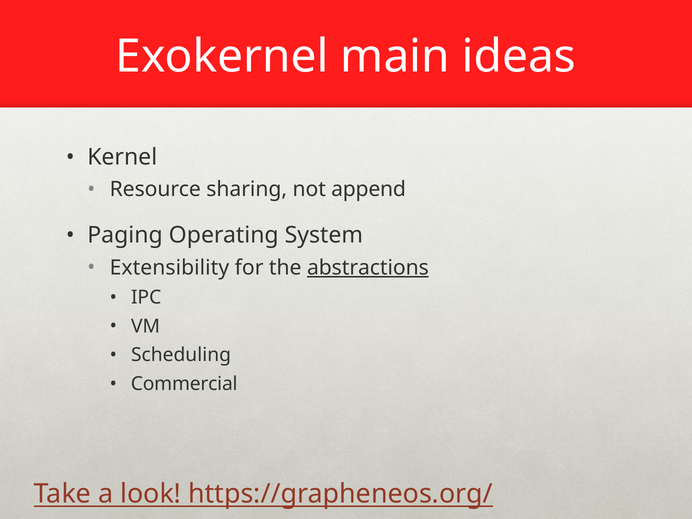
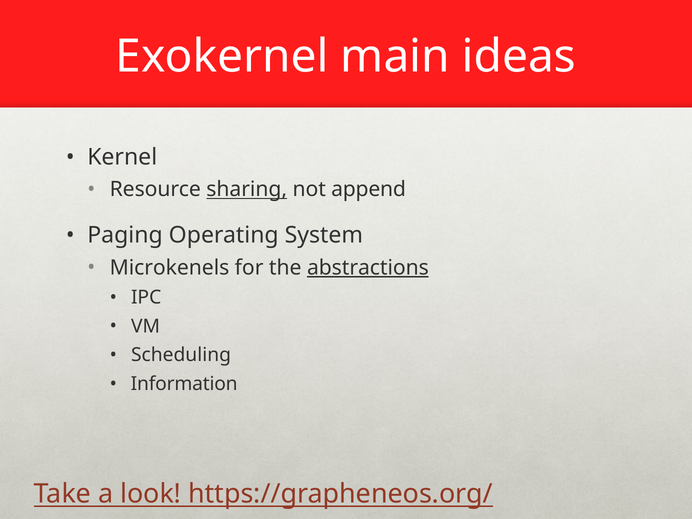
sharing underline: none -> present
Extensibility: Extensibility -> Microkenels
Commercial: Commercial -> Information
